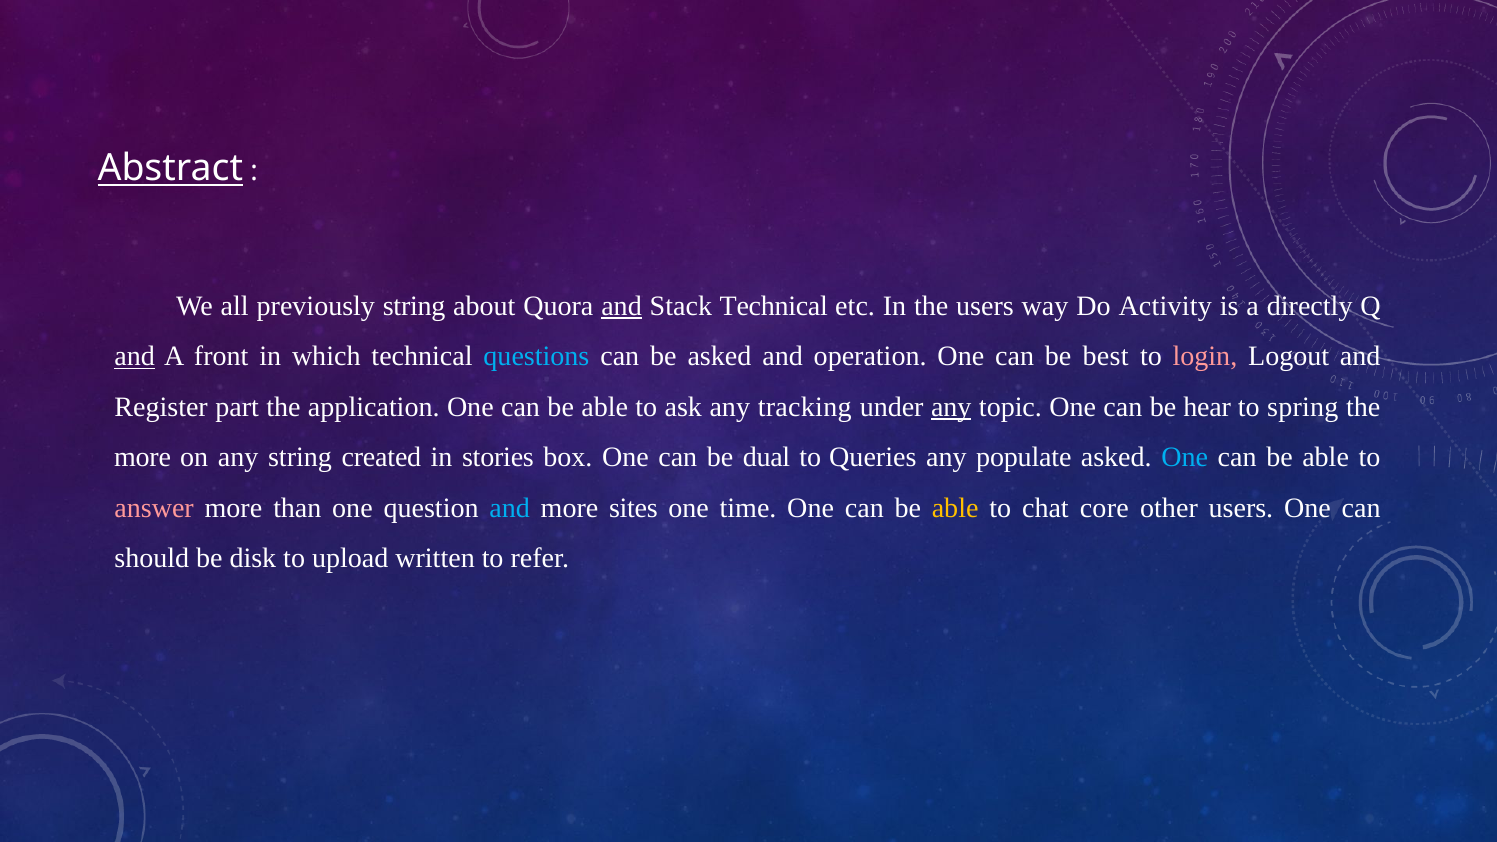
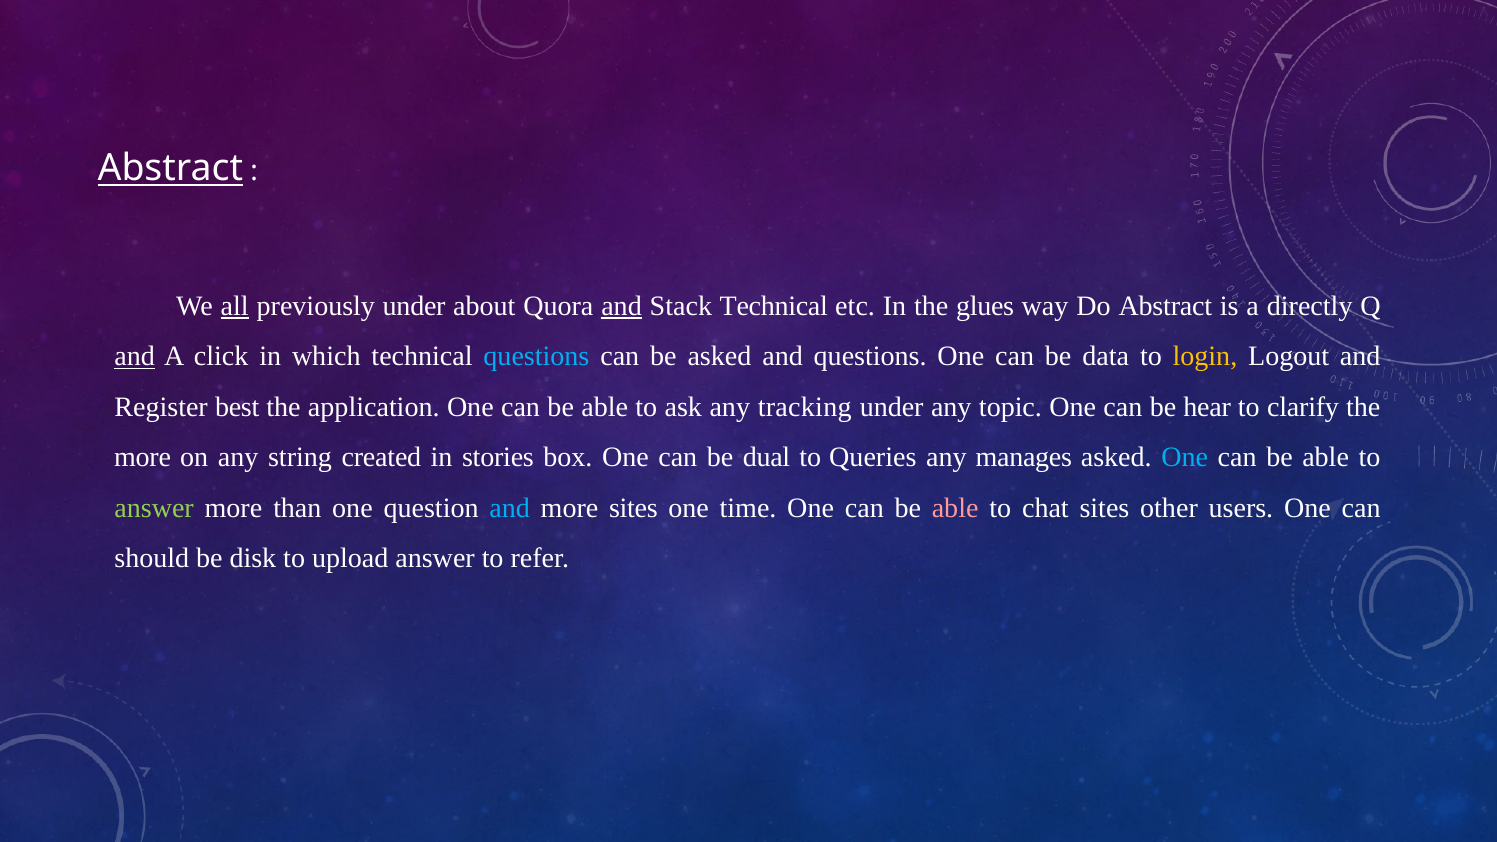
all underline: none -> present
previously string: string -> under
the users: users -> glues
Do Activity: Activity -> Abstract
front: front -> click
and operation: operation -> questions
best: best -> data
login colour: pink -> yellow
part: part -> best
any at (951, 407) underline: present -> none
spring: spring -> clarify
populate: populate -> manages
answer at (154, 508) colour: pink -> light green
able at (955, 508) colour: yellow -> pink
chat core: core -> sites
upload written: written -> answer
